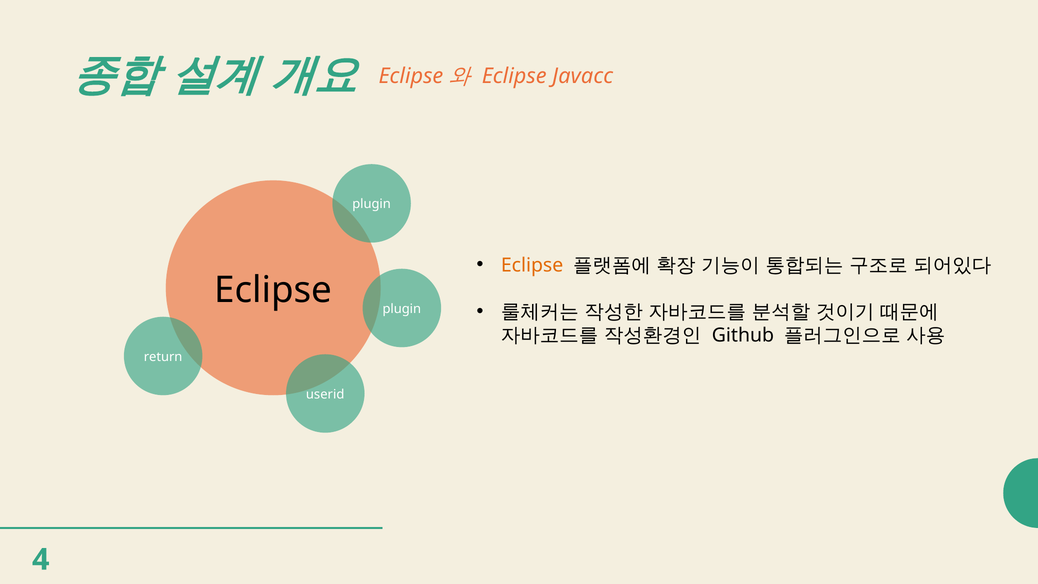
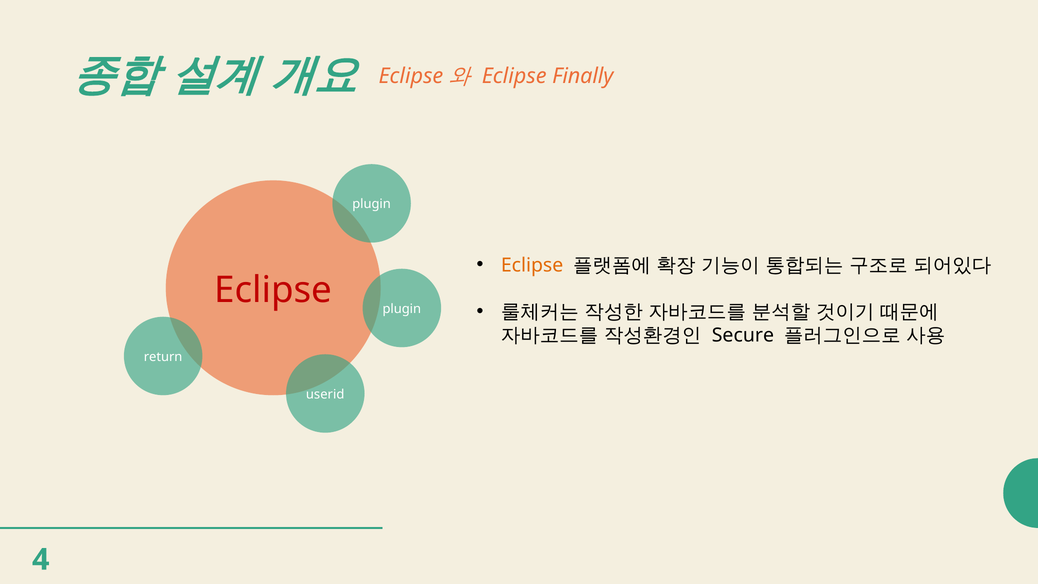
Javacc: Javacc -> Finally
Eclipse at (273, 290) colour: black -> red
Github: Github -> Secure
